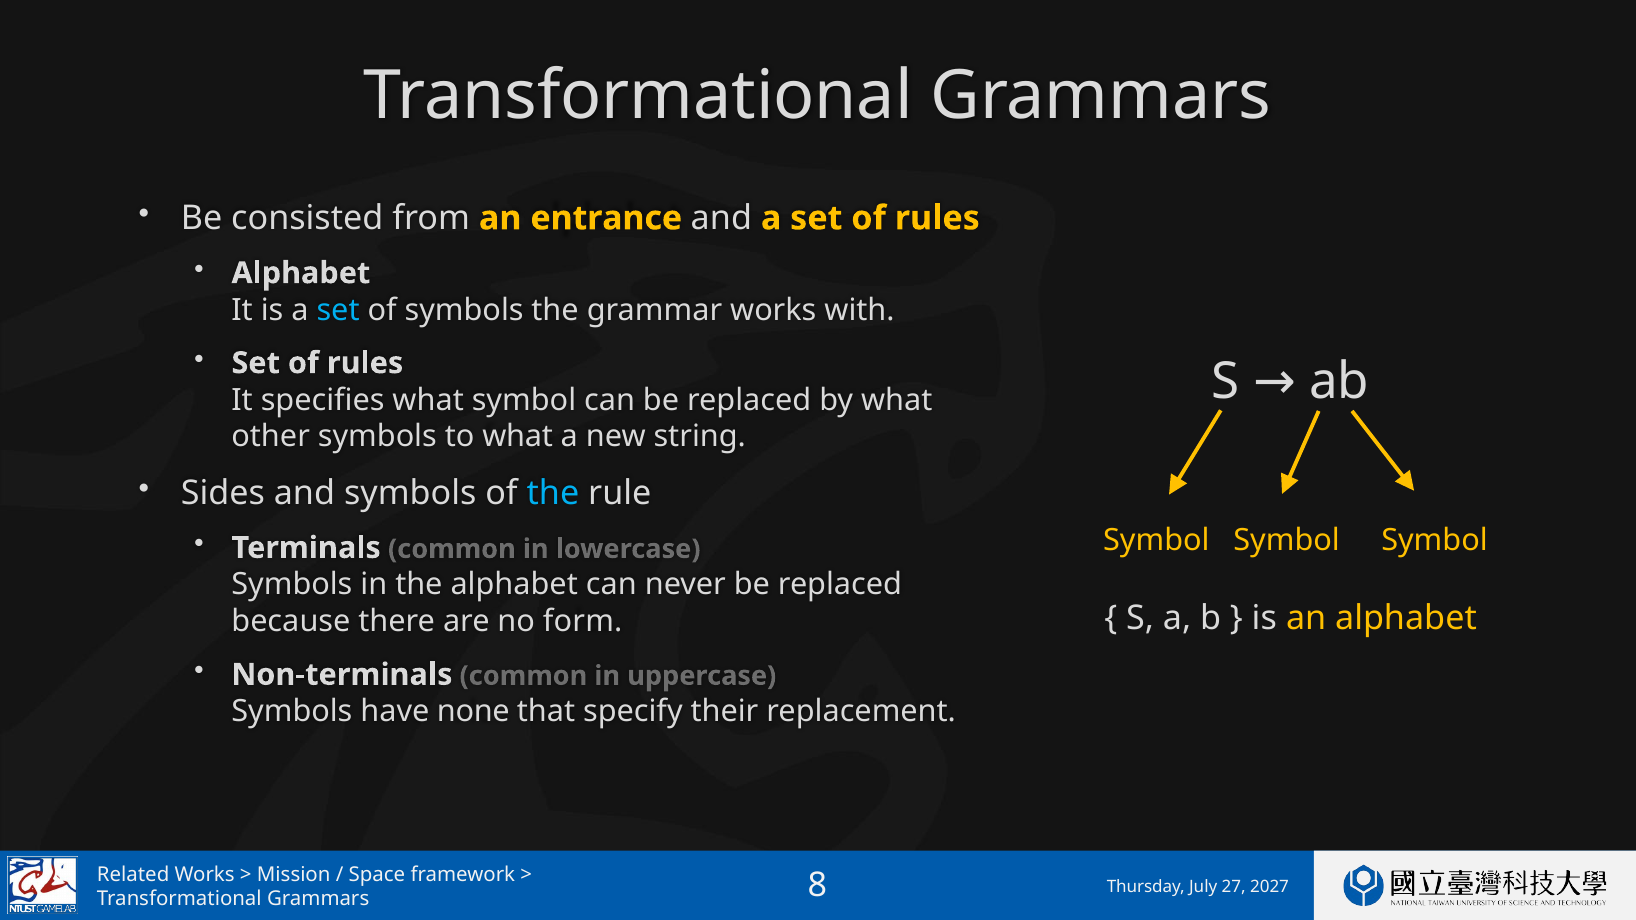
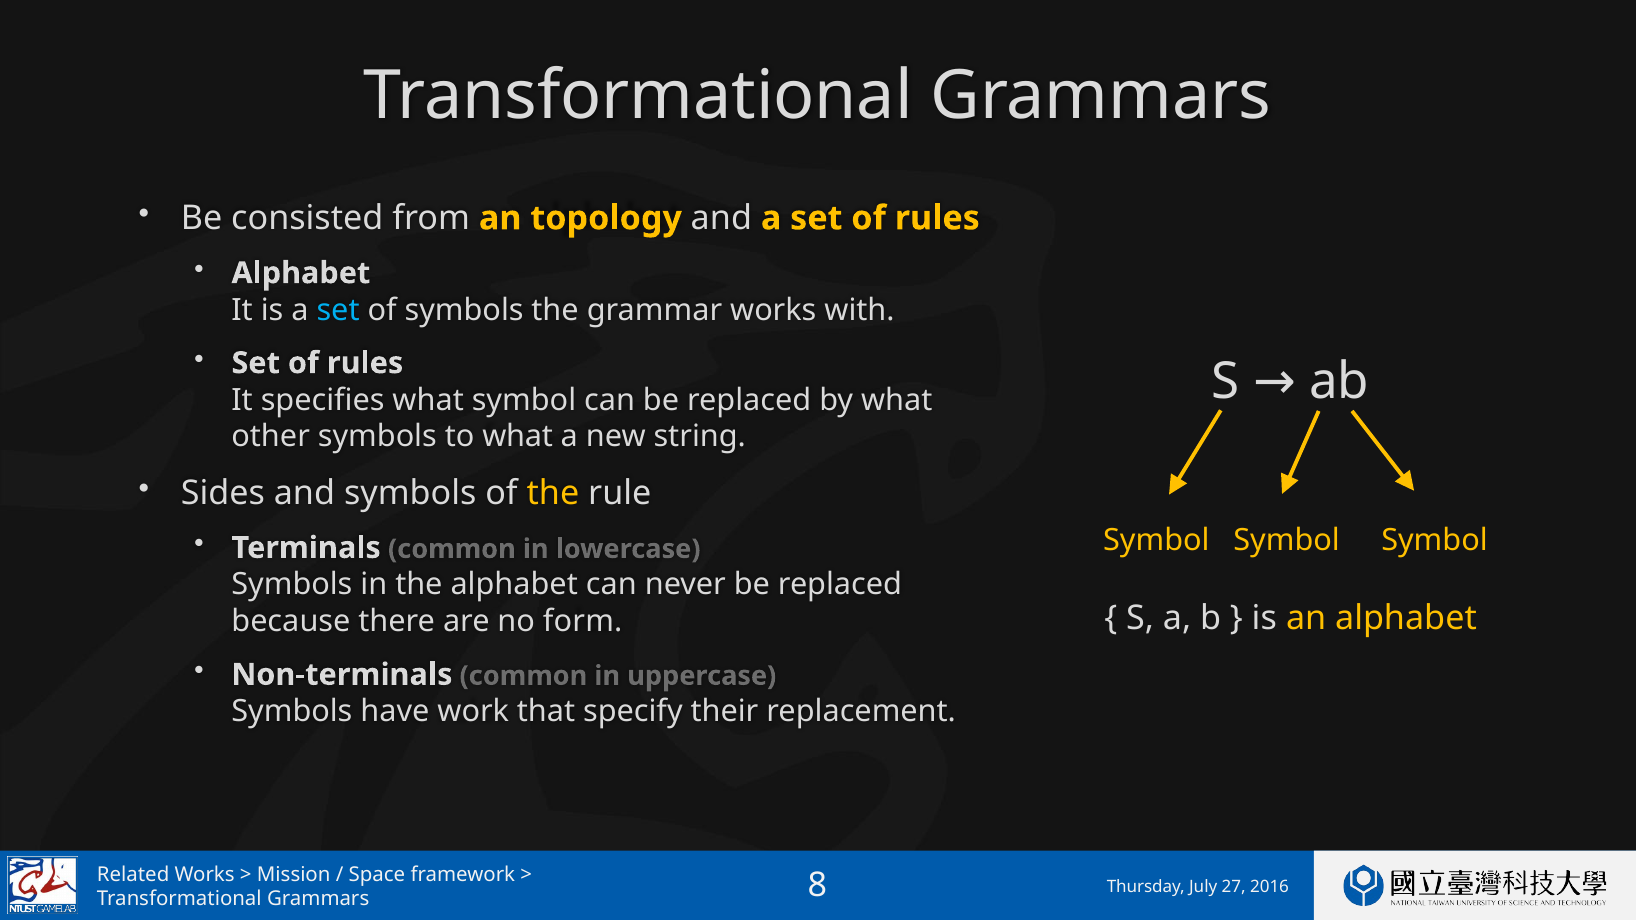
entrance: entrance -> topology
the at (553, 493) colour: light blue -> yellow
none: none -> work
2027: 2027 -> 2016
